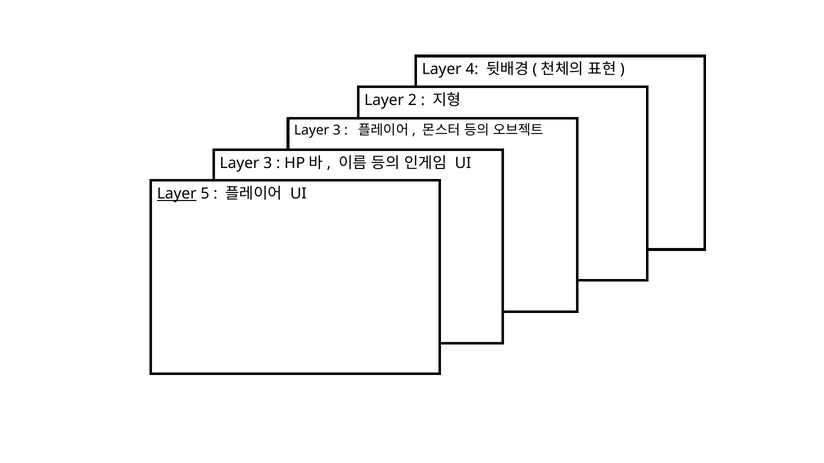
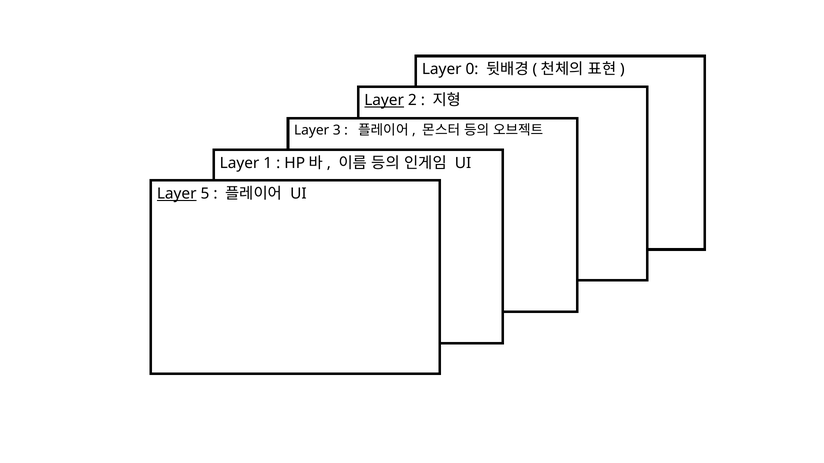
4: 4 -> 0
Layer at (384, 100) underline: none -> present
3 at (268, 163): 3 -> 1
